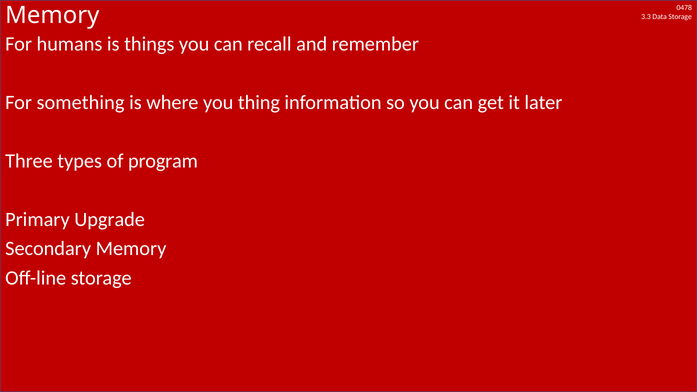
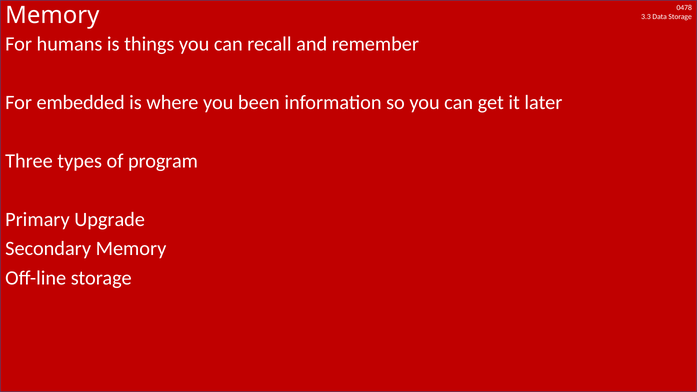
something: something -> embedded
thing: thing -> been
